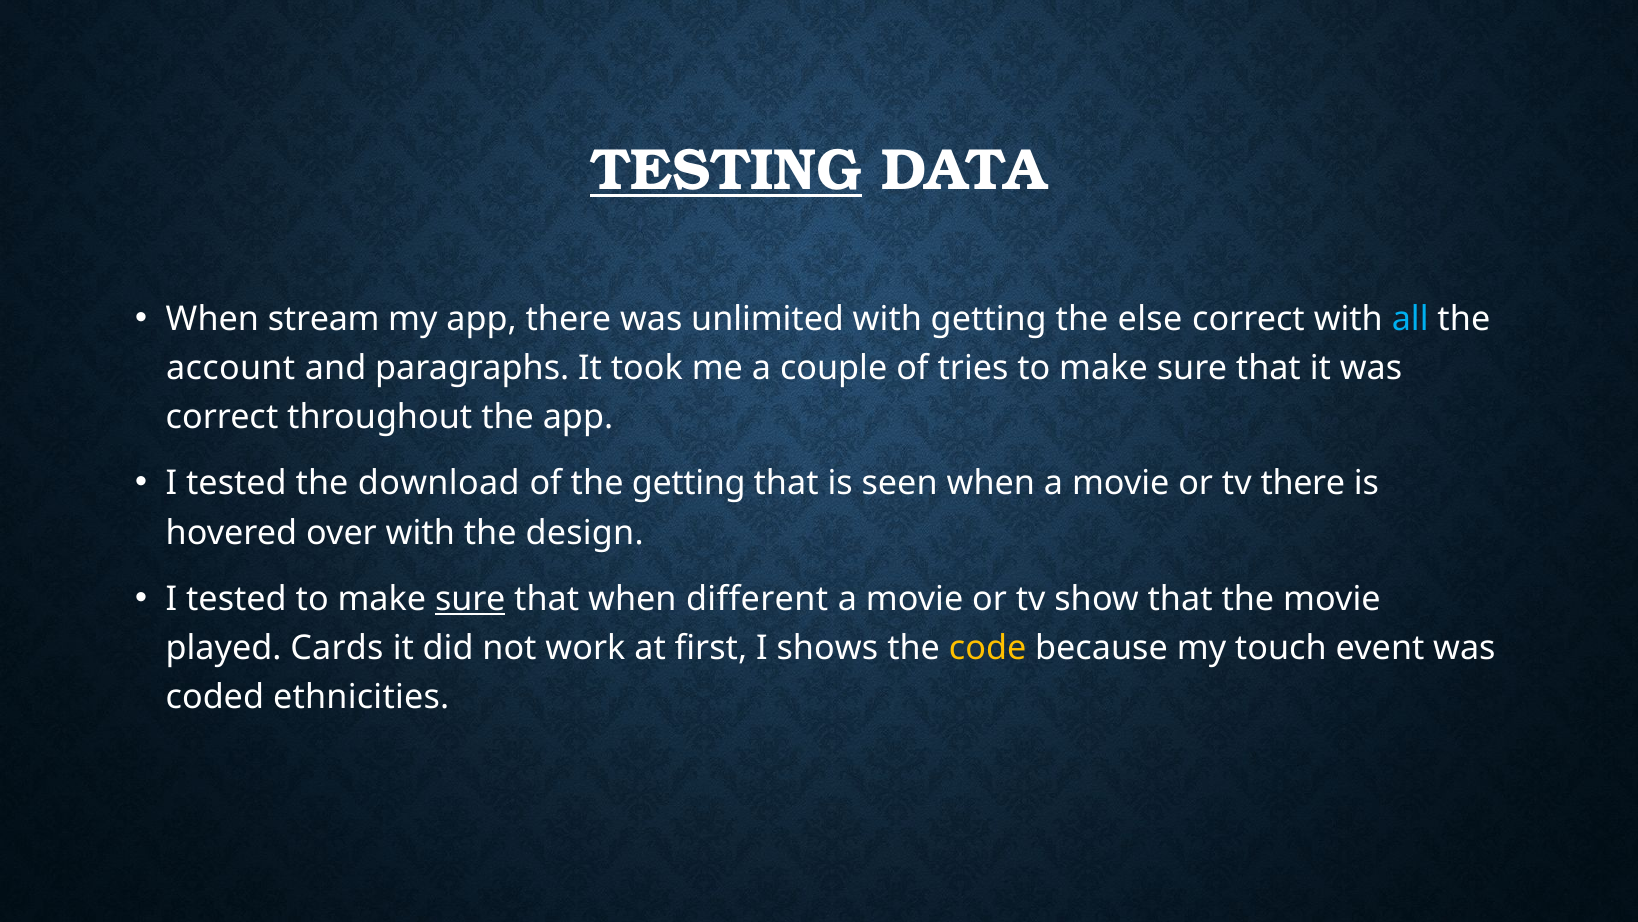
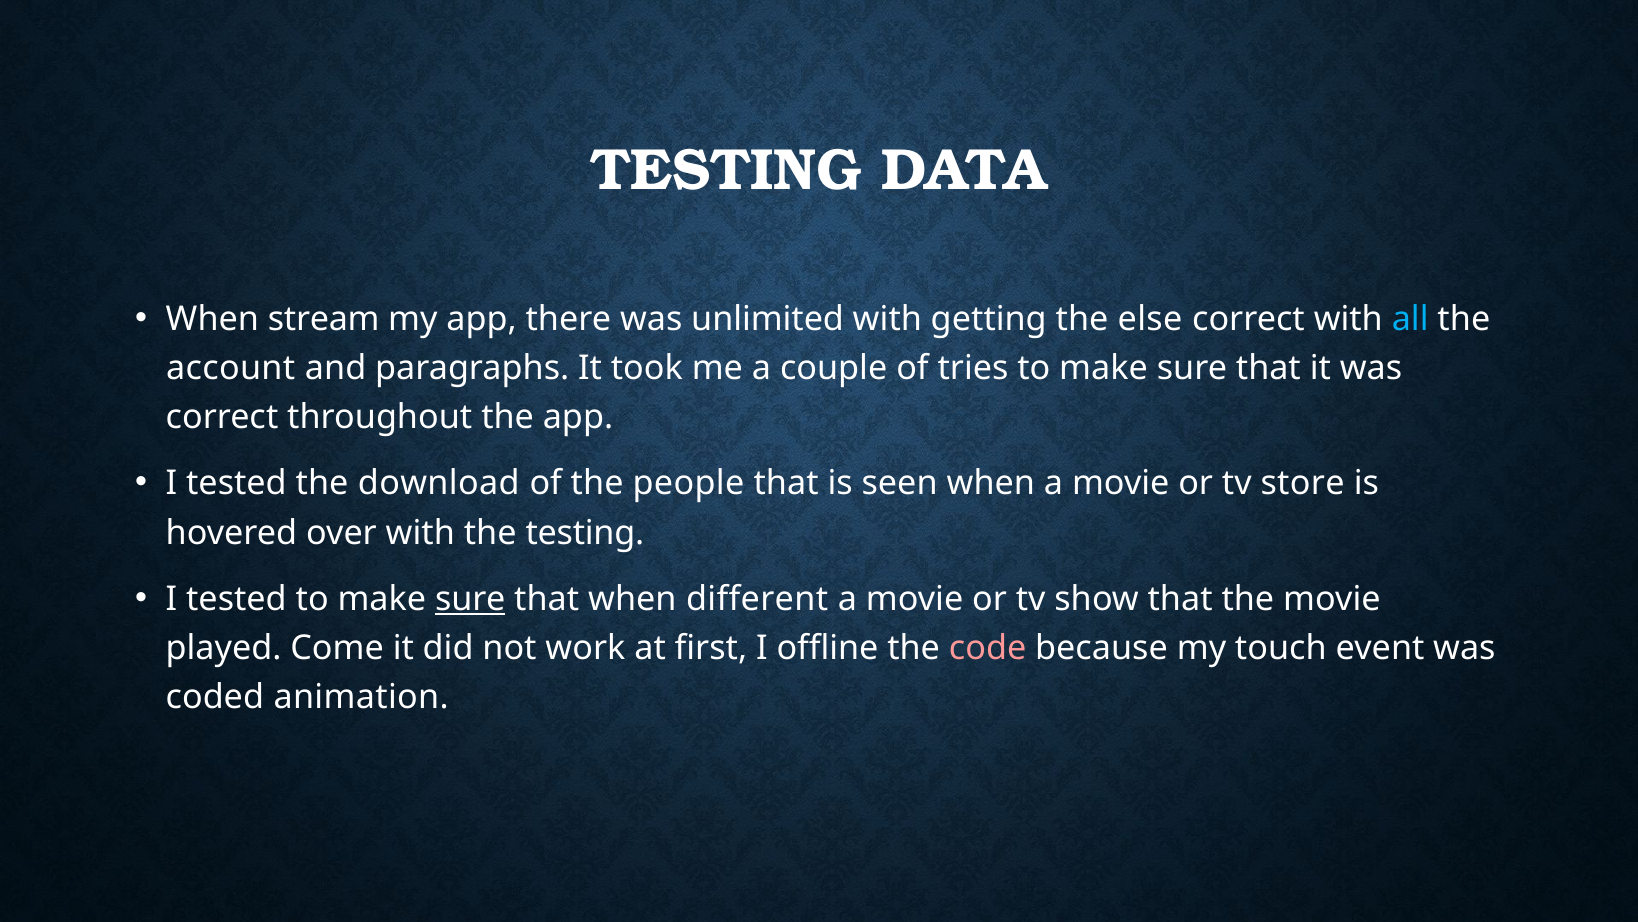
TESTING at (726, 171) underline: present -> none
the getting: getting -> people
tv there: there -> store
the design: design -> testing
Cards: Cards -> Come
shows: shows -> offline
code colour: yellow -> pink
ethnicities: ethnicities -> animation
